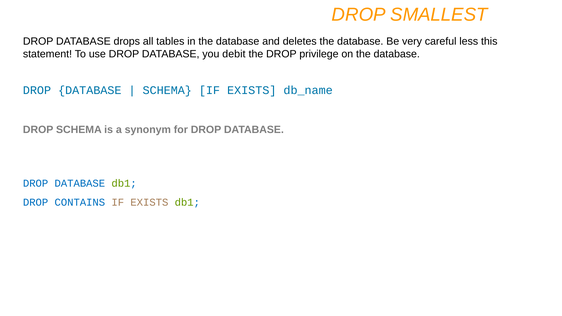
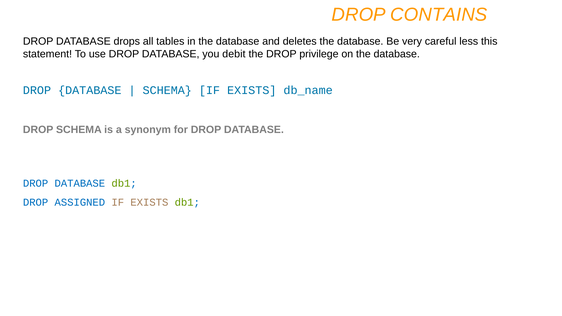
SMALLEST: SMALLEST -> CONTAINS
CONTAINS: CONTAINS -> ASSIGNED
